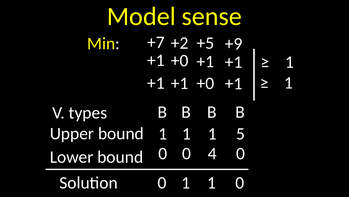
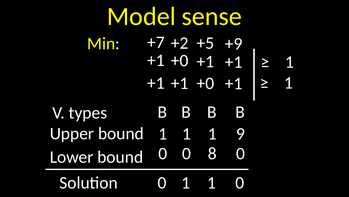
5: 5 -> 9
4: 4 -> 8
